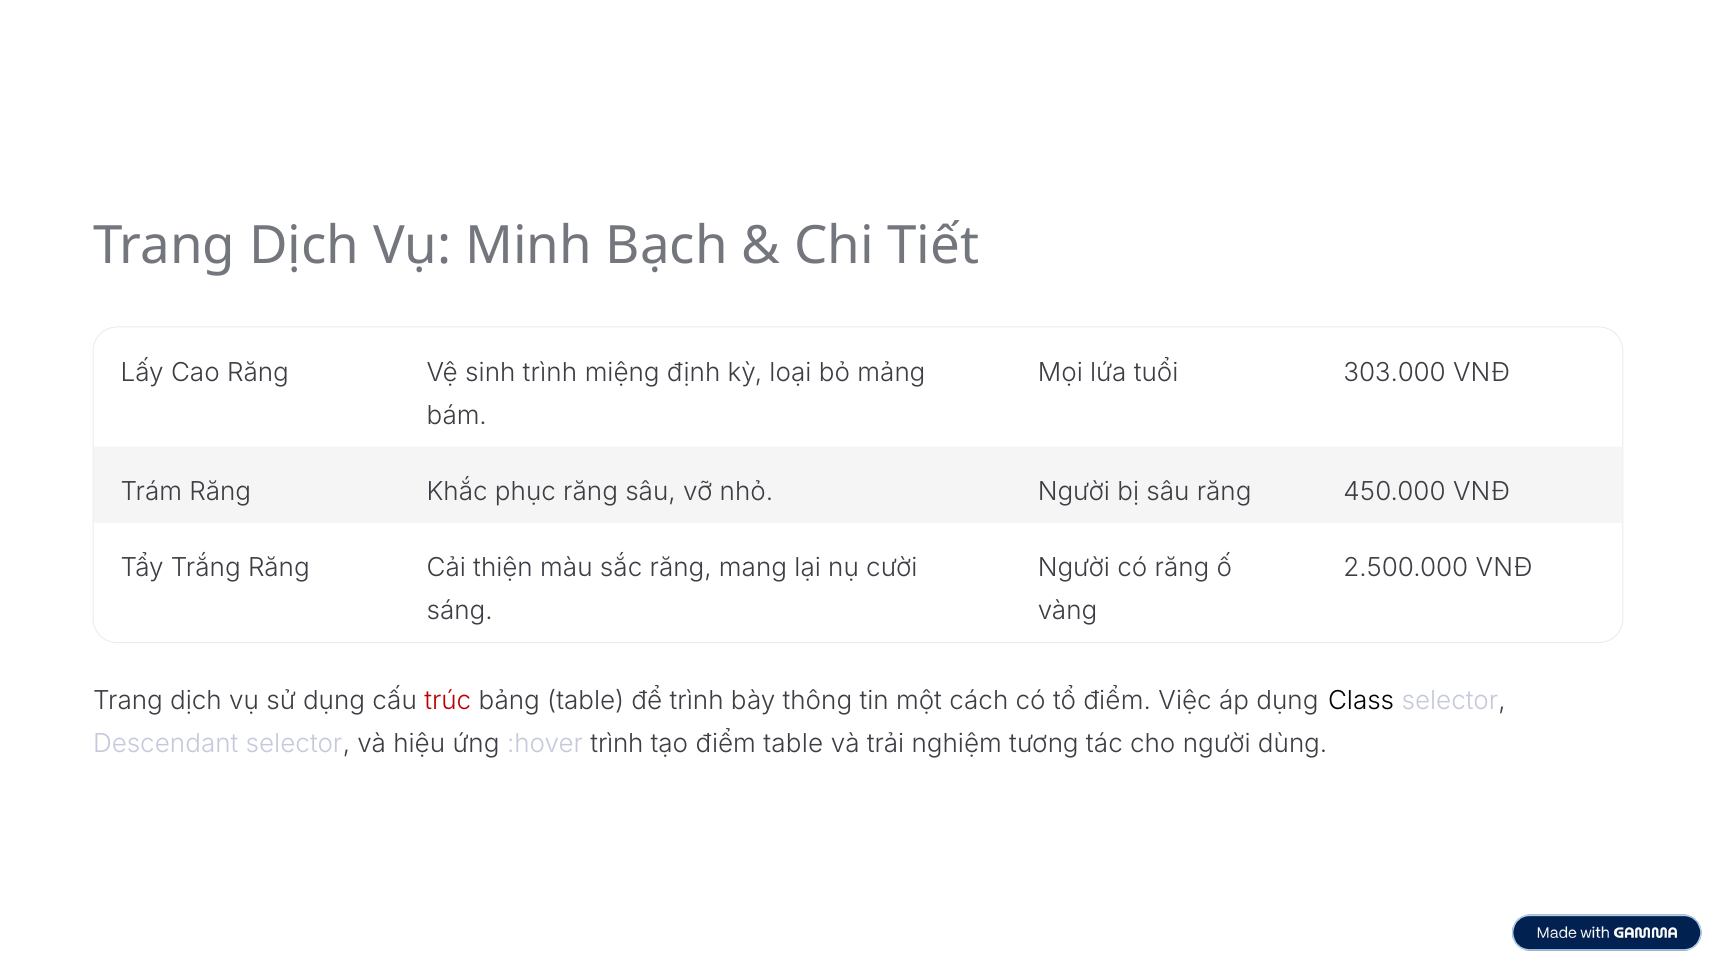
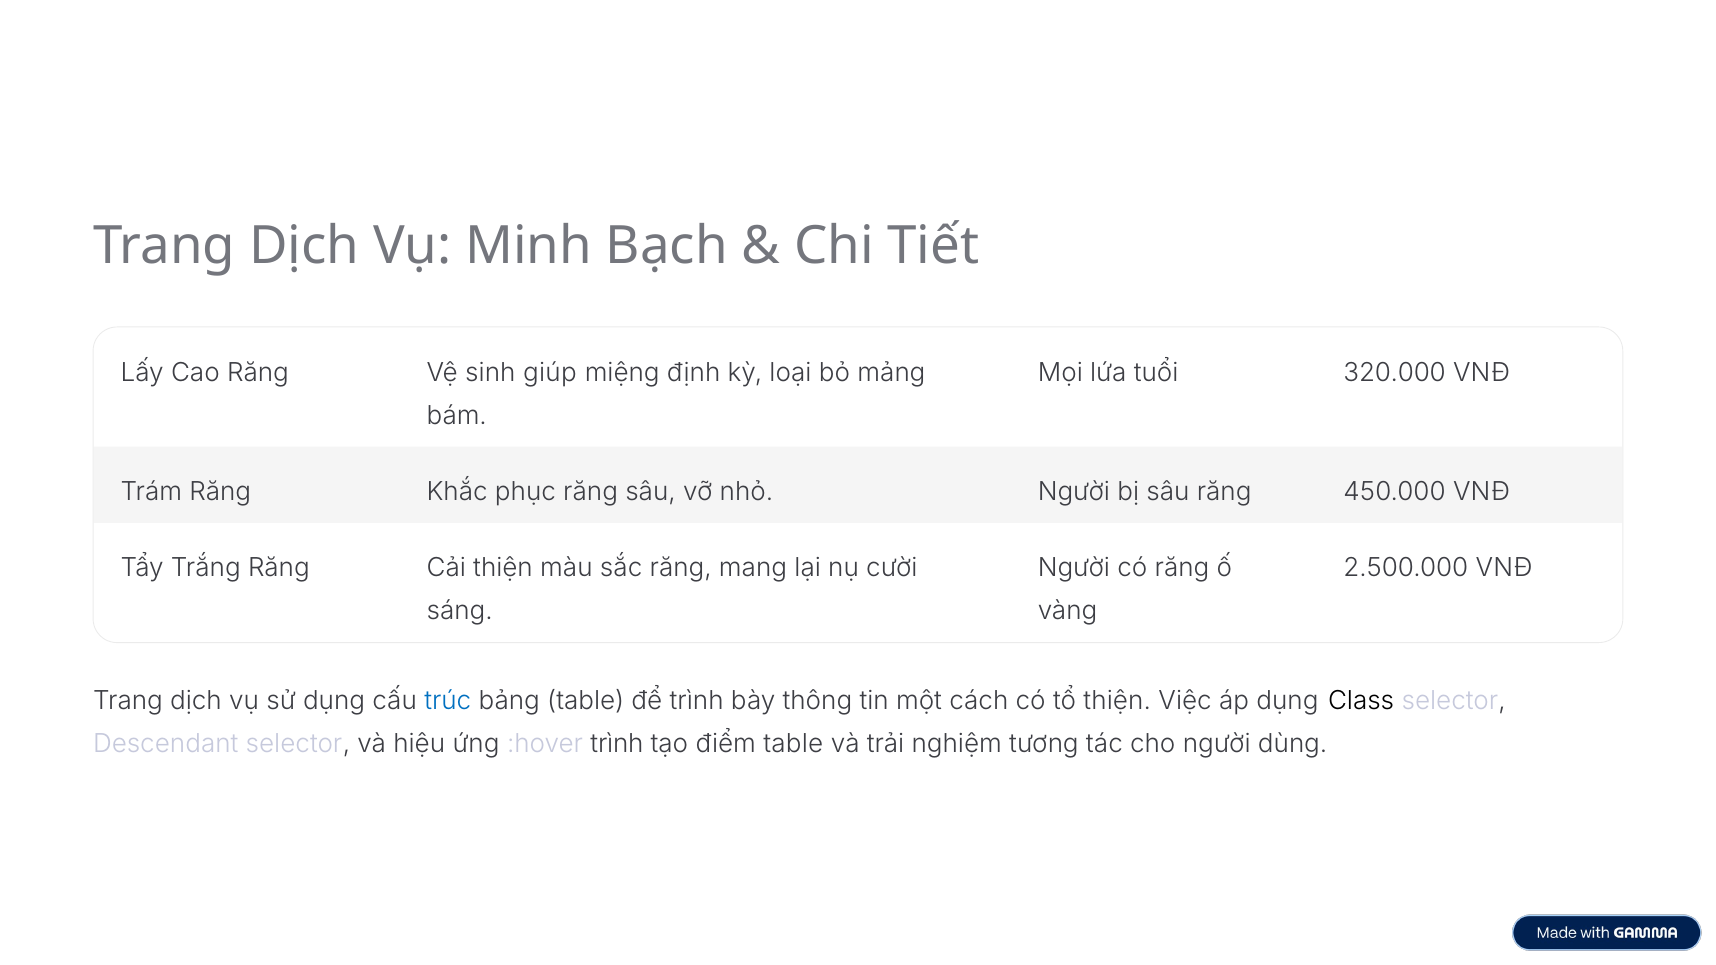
sinh trình: trình -> giúp
303.000: 303.000 -> 320.000
trúc colour: red -> blue
tổ điểm: điểm -> thiện
